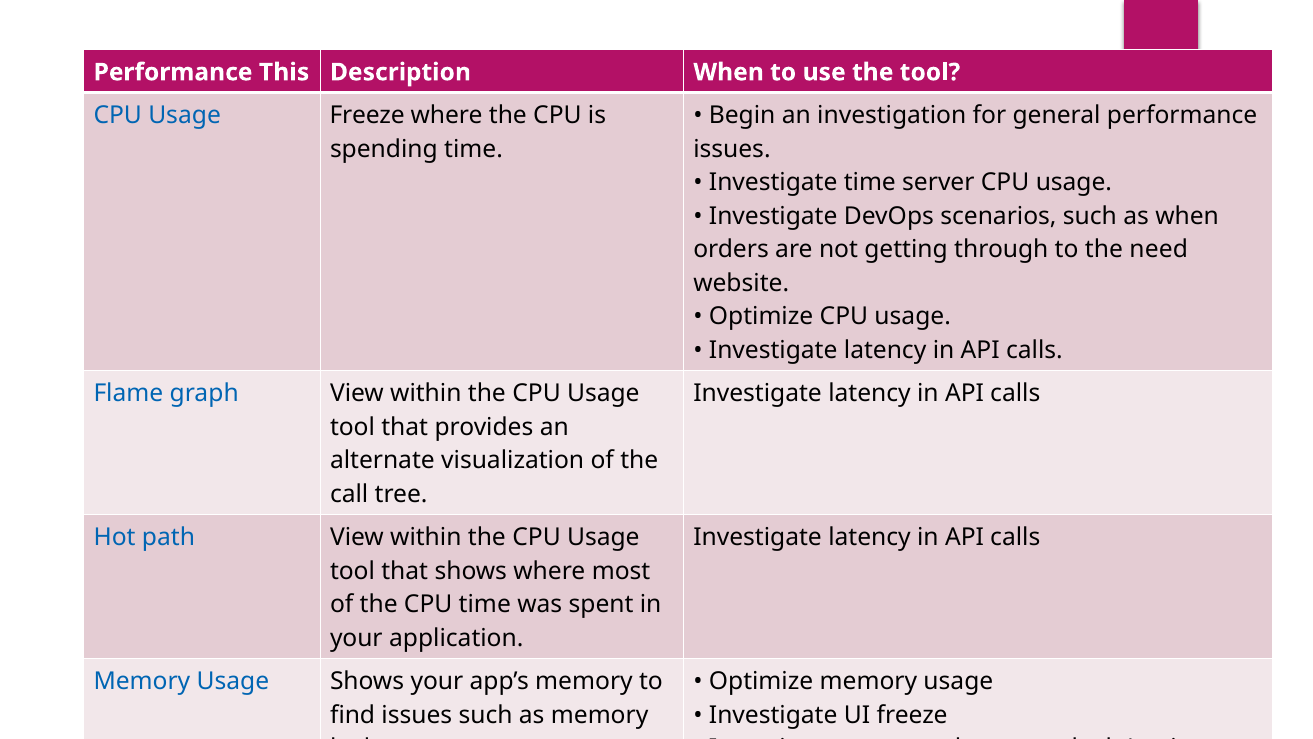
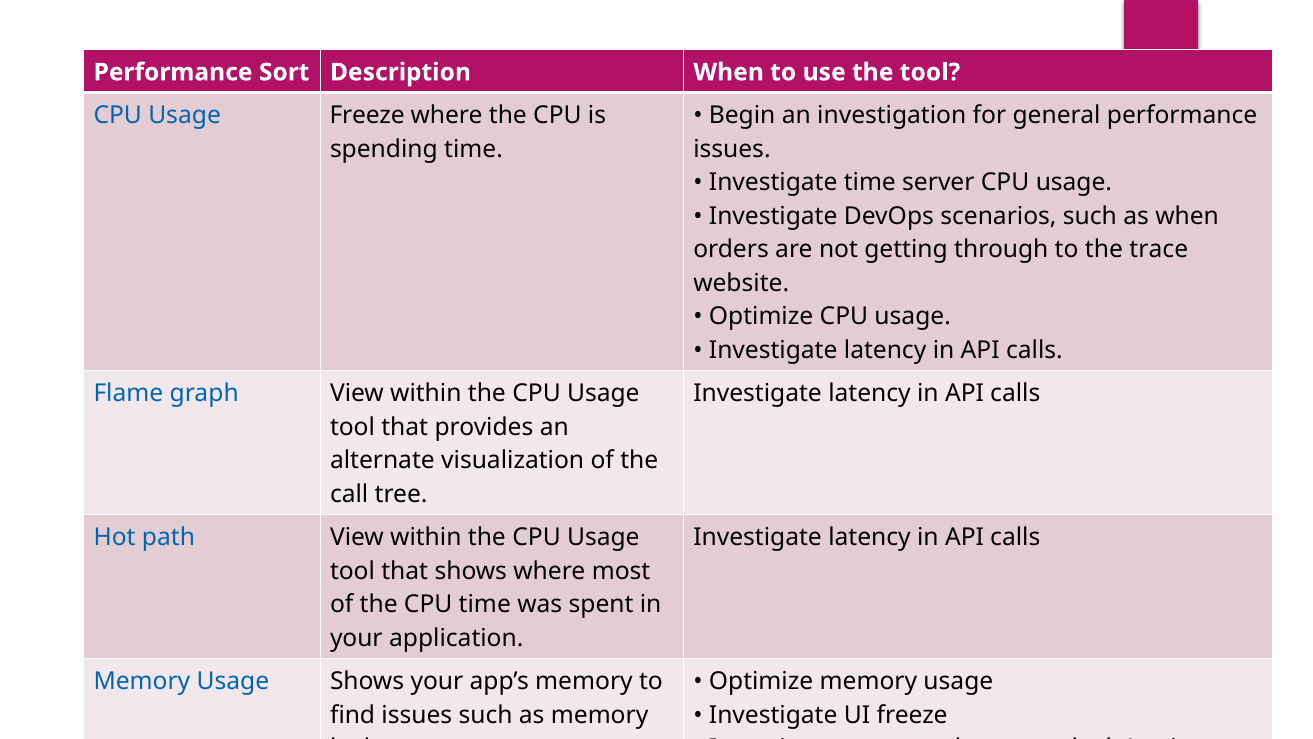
This: This -> Sort
need: need -> trace
